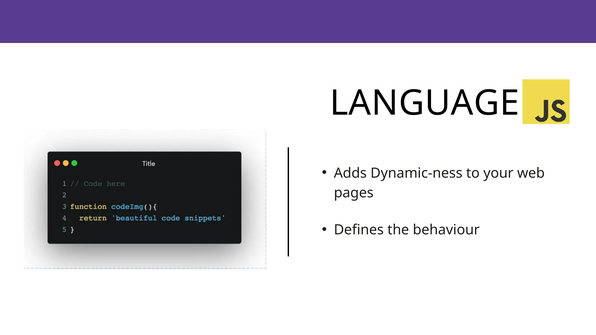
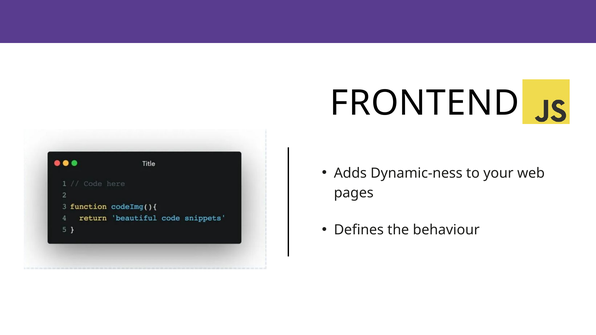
LANGUAGE: LANGUAGE -> FRONTEND
